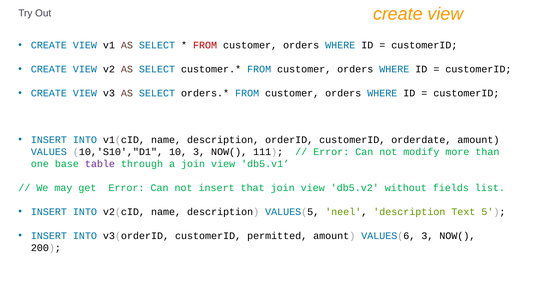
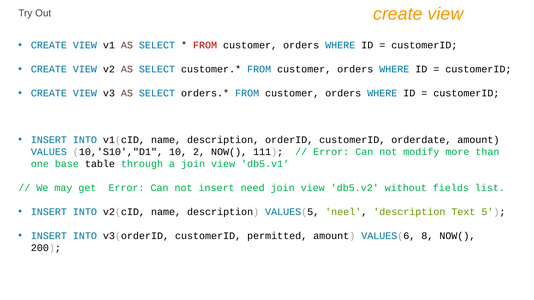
10 3: 3 -> 2
table colour: purple -> black
that: that -> need
VALUES(6 3: 3 -> 8
